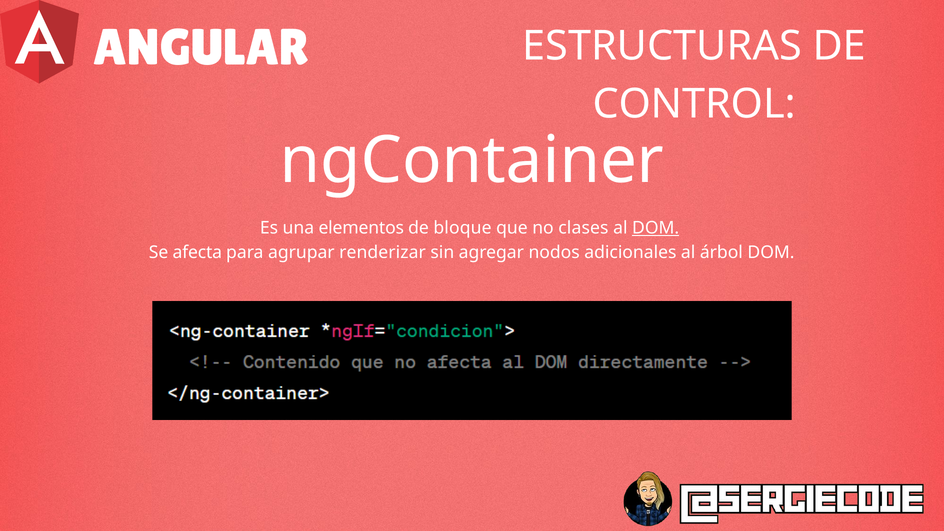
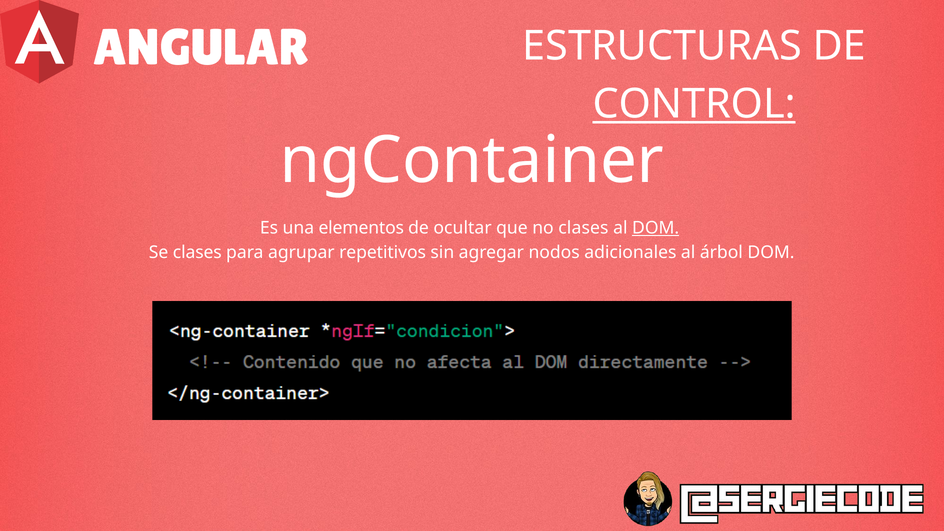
CONTROL underline: none -> present
bloque: bloque -> ocultar
Se afecta: afecta -> clases
renderizar: renderizar -> repetitivos
